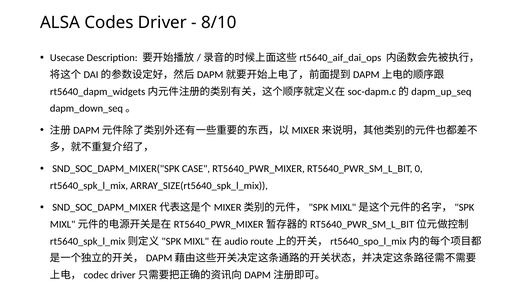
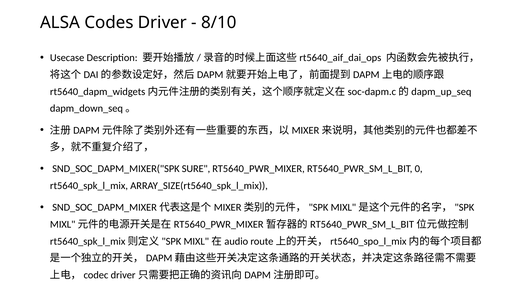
CASE: CASE -> SURE
